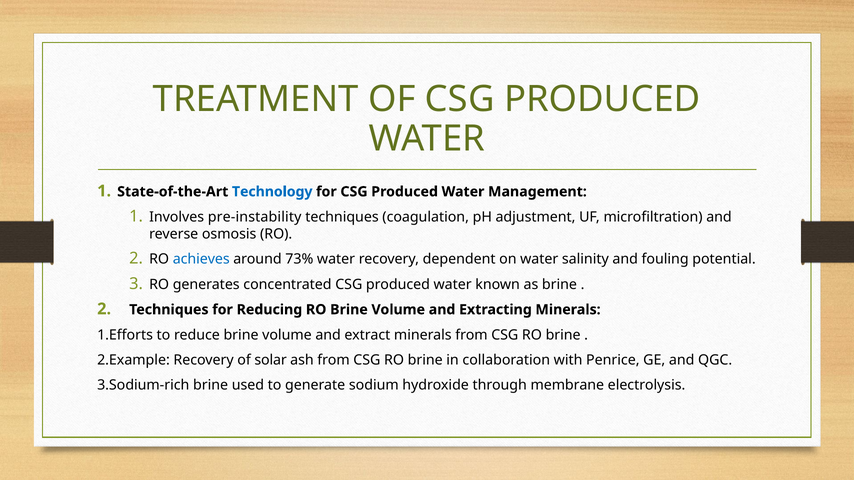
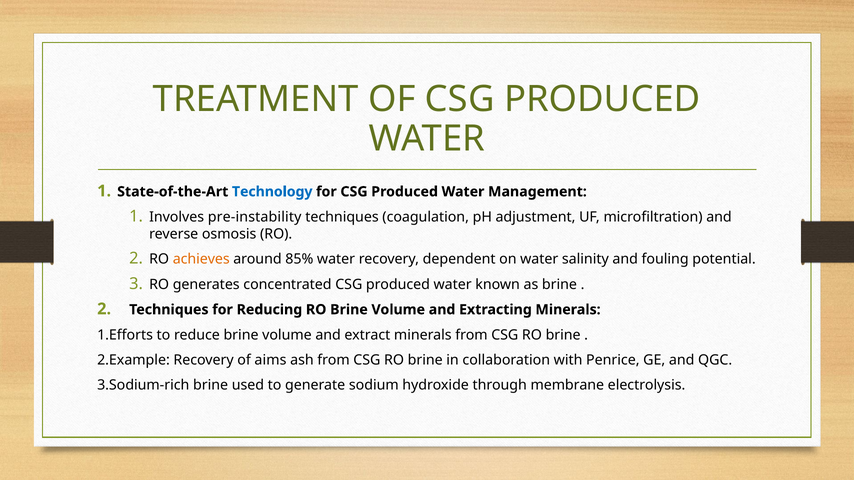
achieves colour: blue -> orange
73%: 73% -> 85%
solar: solar -> aims
